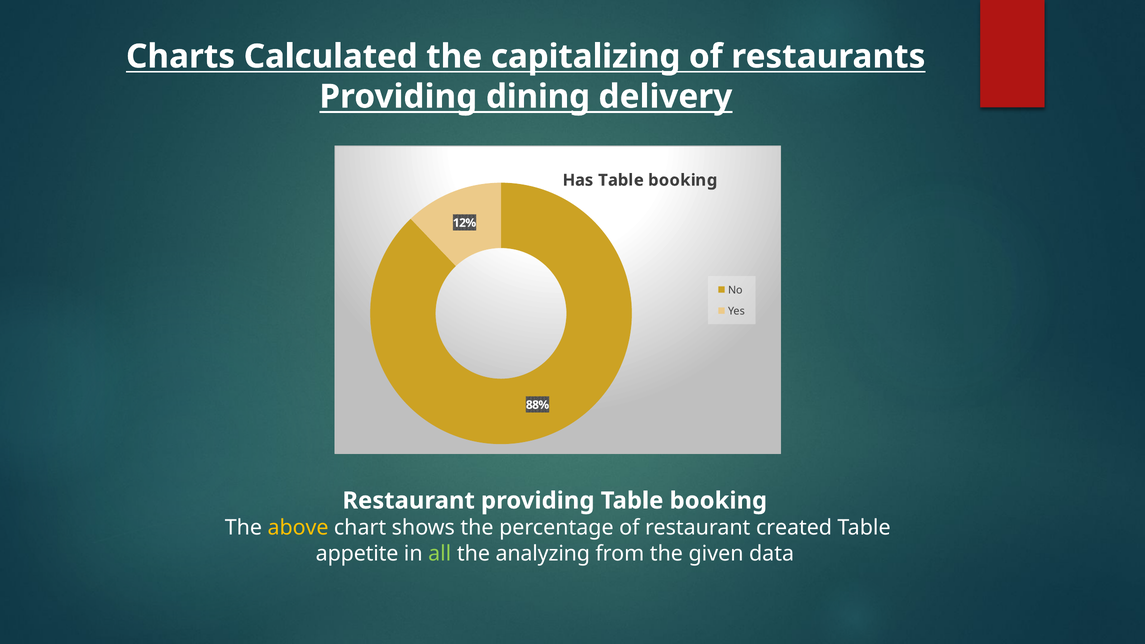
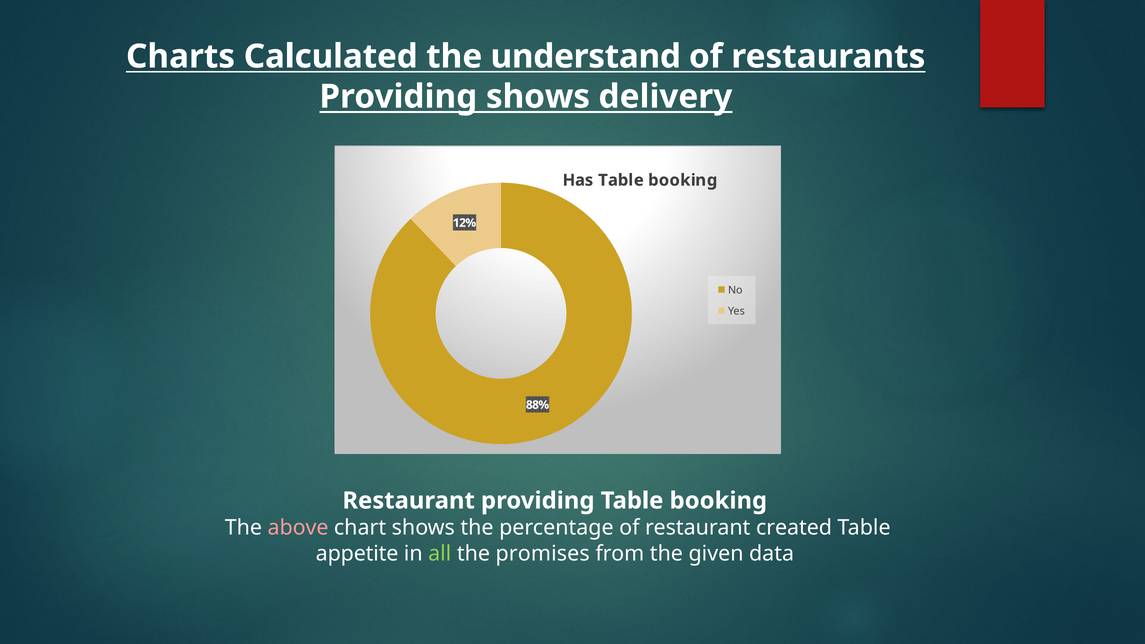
capitalizing: capitalizing -> understand
Providing dining: dining -> shows
above colour: yellow -> pink
analyzing: analyzing -> promises
